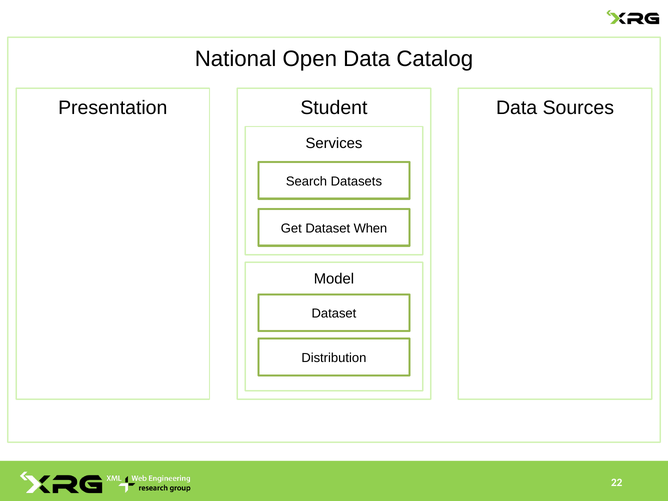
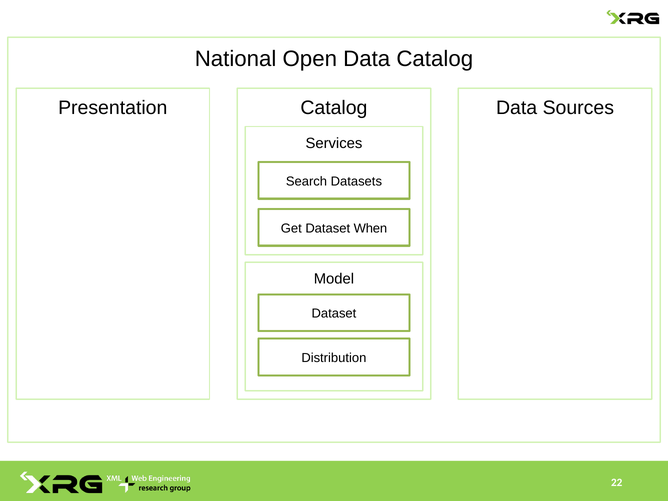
Presentation Student: Student -> Catalog
